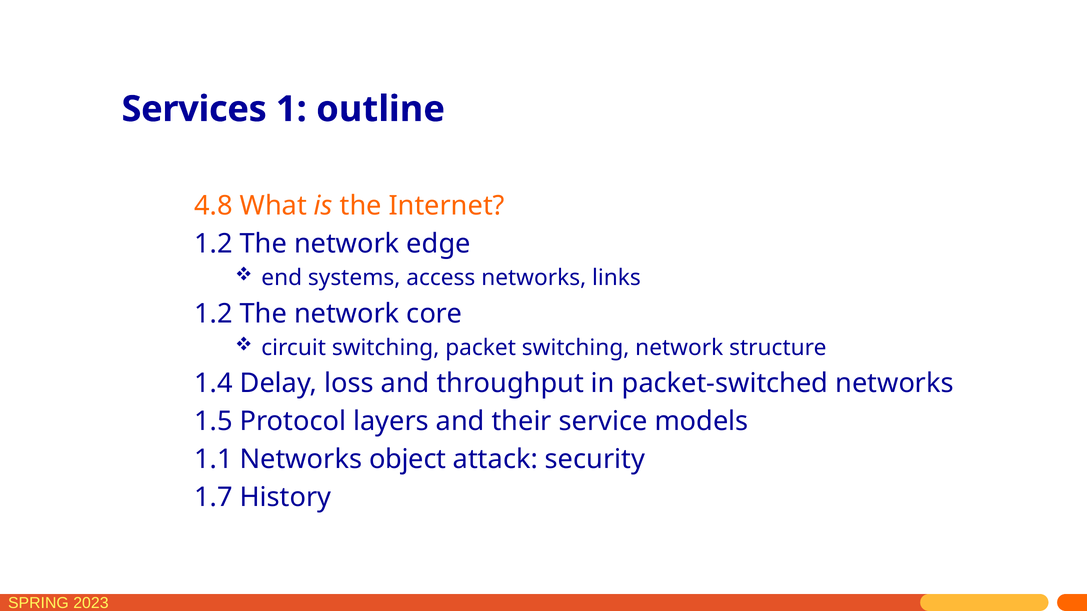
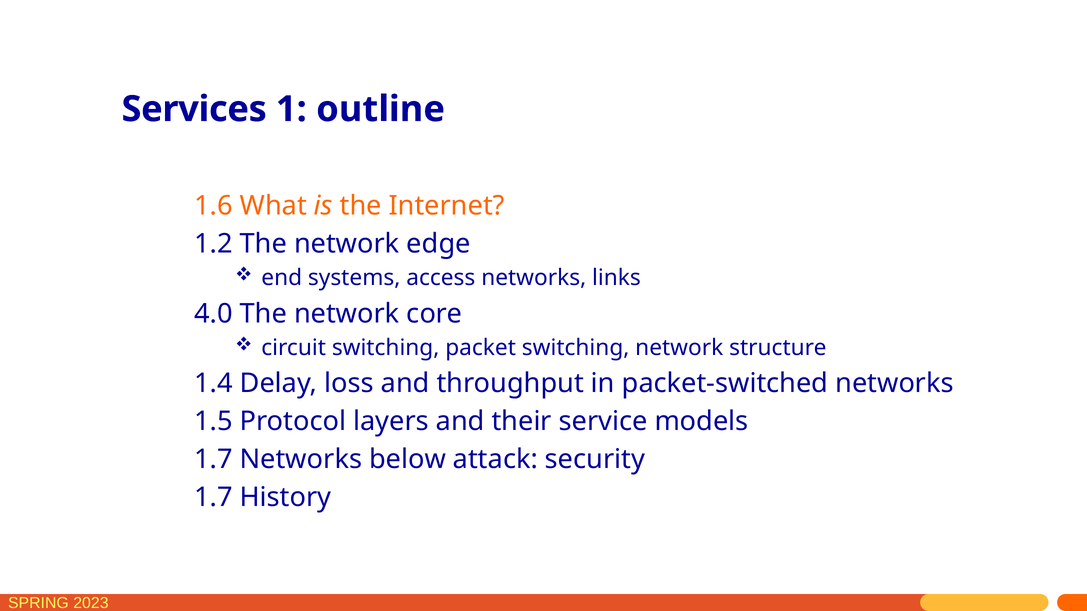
4.8: 4.8 -> 1.6
1.2 at (214, 314): 1.2 -> 4.0
1.1 at (214, 460): 1.1 -> 1.7
object: object -> below
